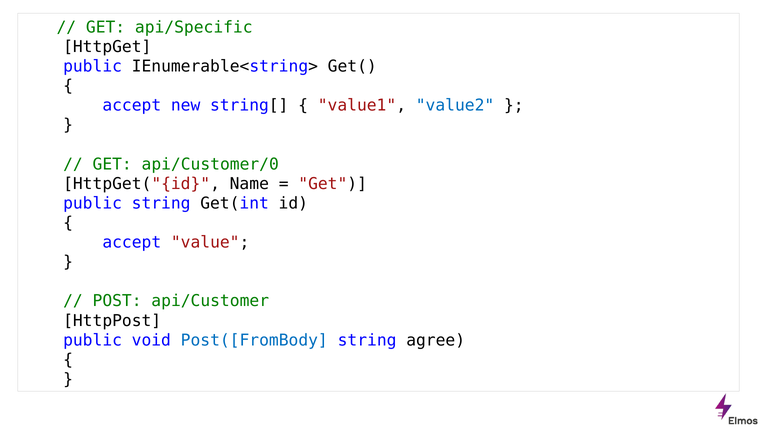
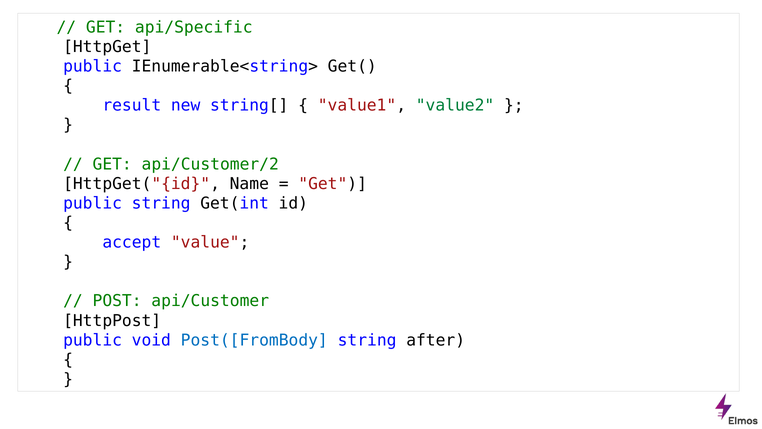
accept at (132, 105): accept -> result
value2 colour: blue -> green
api/Customer/0: api/Customer/0 -> api/Customer/2
agree: agree -> after
